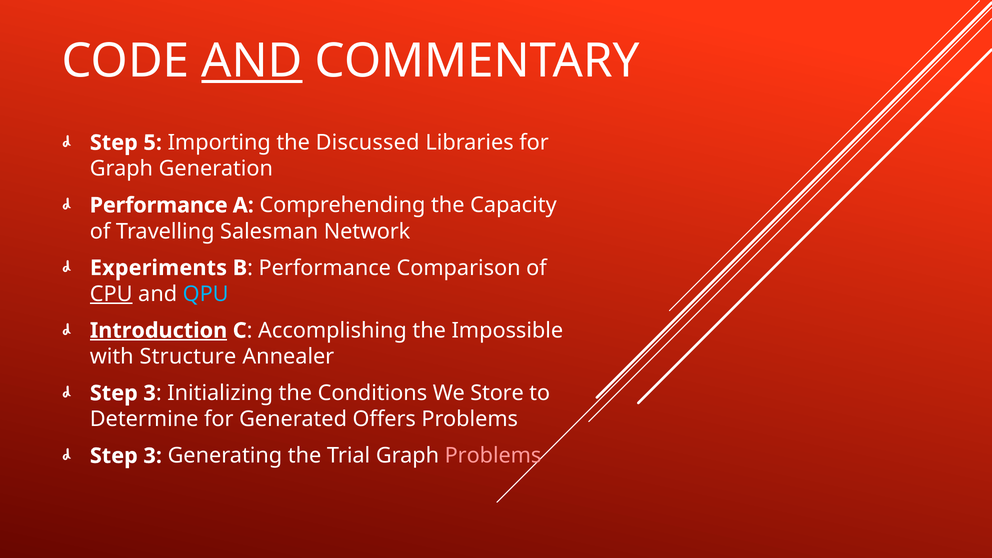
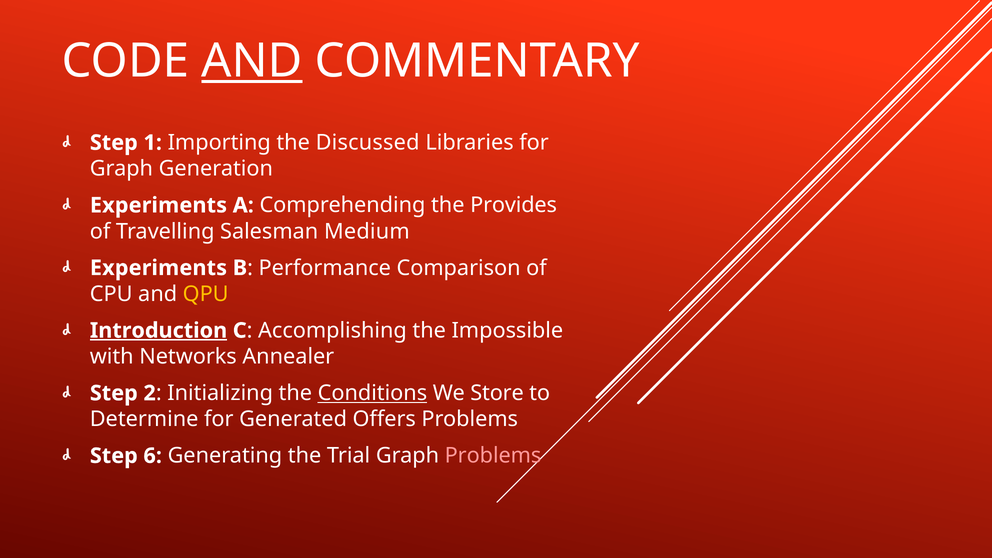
5: 5 -> 1
Performance at (159, 205): Performance -> Experiments
Capacity: Capacity -> Provides
Network: Network -> Medium
CPU underline: present -> none
QPU colour: light blue -> yellow
Structure: Structure -> Networks
3 at (150, 393): 3 -> 2
Conditions underline: none -> present
3 at (153, 456): 3 -> 6
